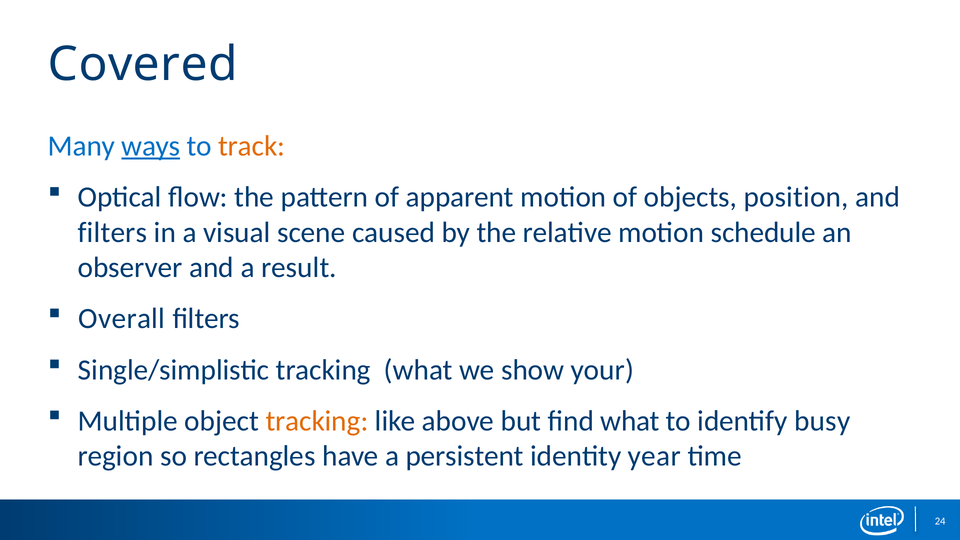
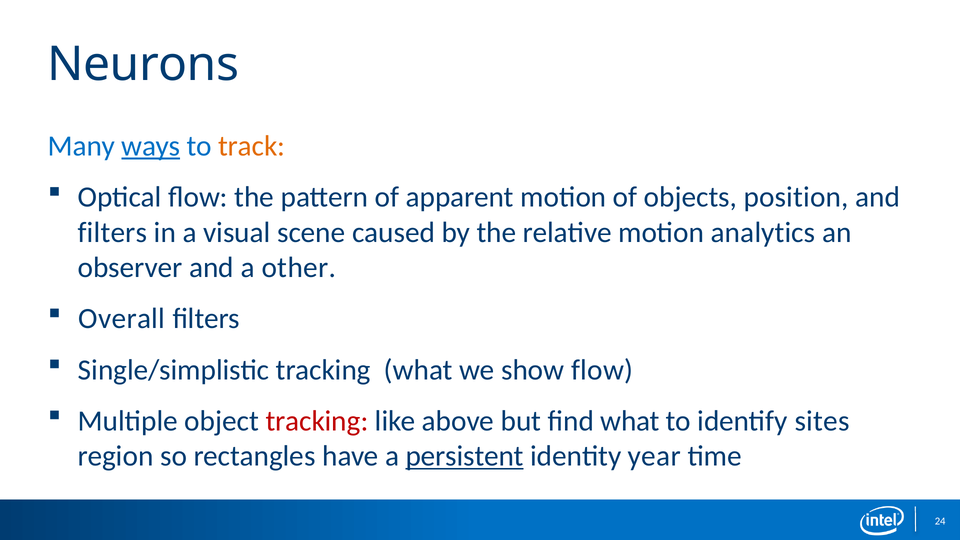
Covered: Covered -> Neurons
schedule: schedule -> analytics
result: result -> other
show your: your -> flow
tracking at (317, 421) colour: orange -> red
busy: busy -> sites
persistent underline: none -> present
